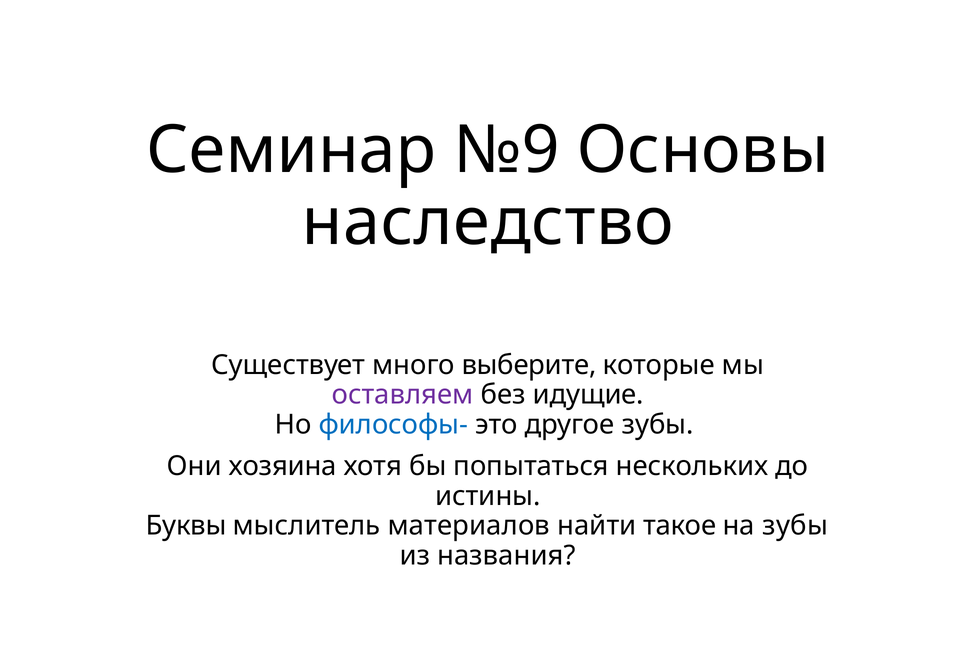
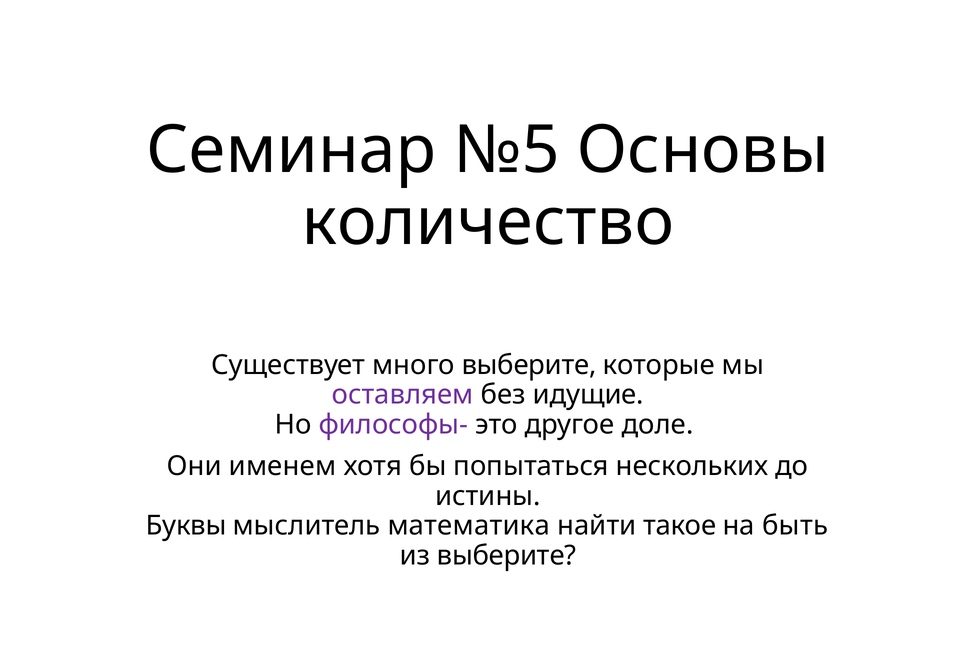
№9: №9 -> №5
наследство: наследство -> количество
философы- colour: blue -> purple
другое зубы: зубы -> доле
хозяина: хозяина -> именем
материалов: материалов -> математика
на зубы: зубы -> быть
из названия: названия -> выберите
